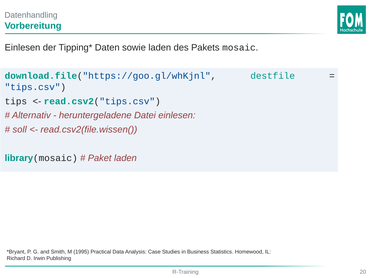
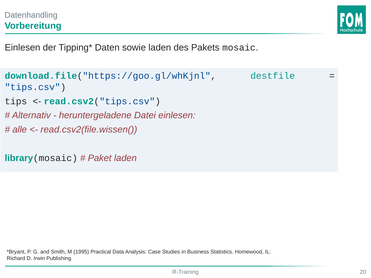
soll: soll -> alle
